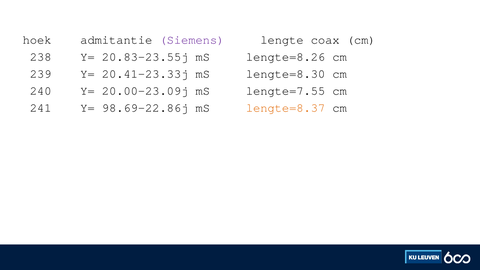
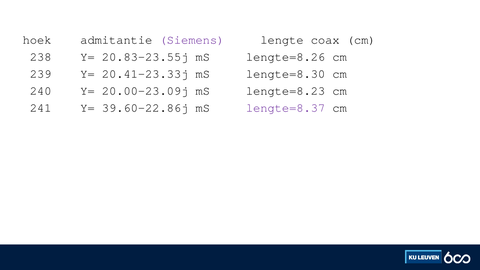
lengte=7.55: lengte=7.55 -> lengte=8.23
98.69-22.86j: 98.69-22.86j -> 39.60-22.86j
lengte=8.37 colour: orange -> purple
